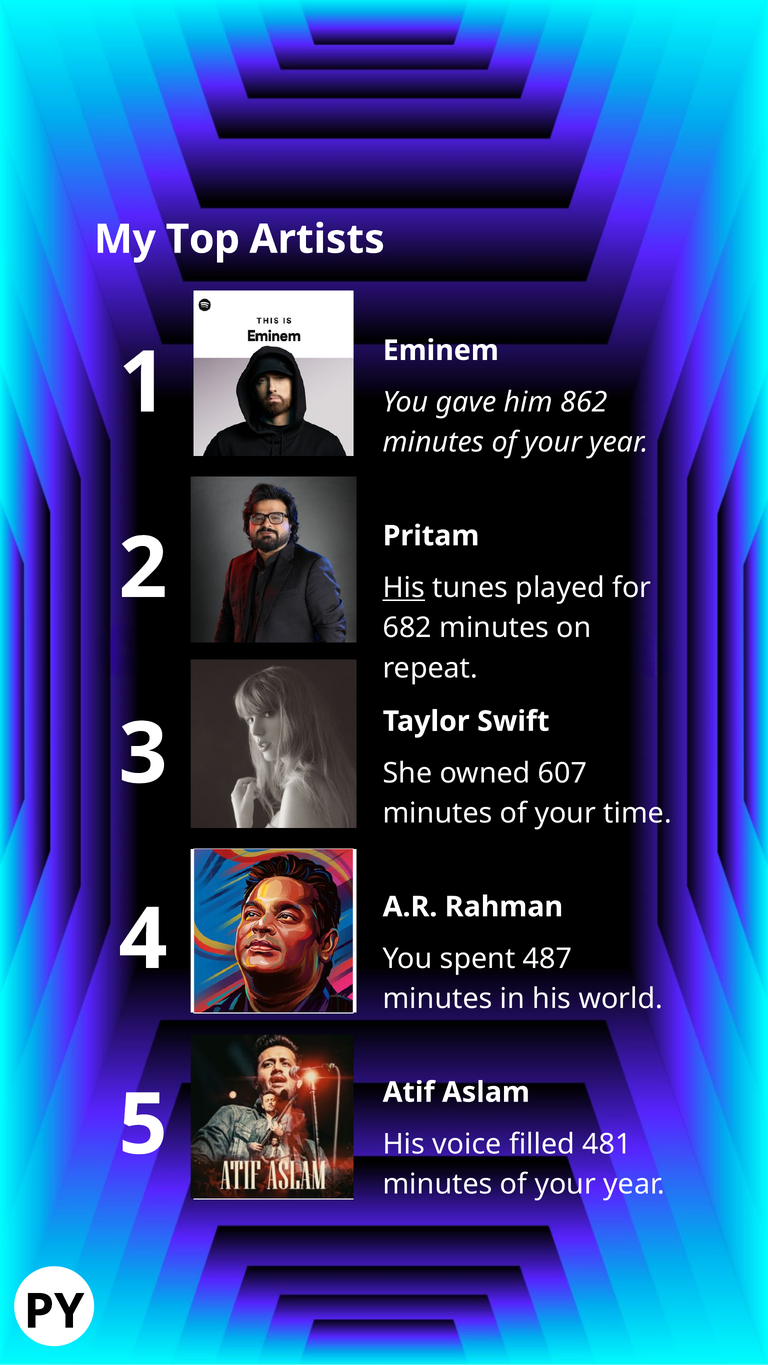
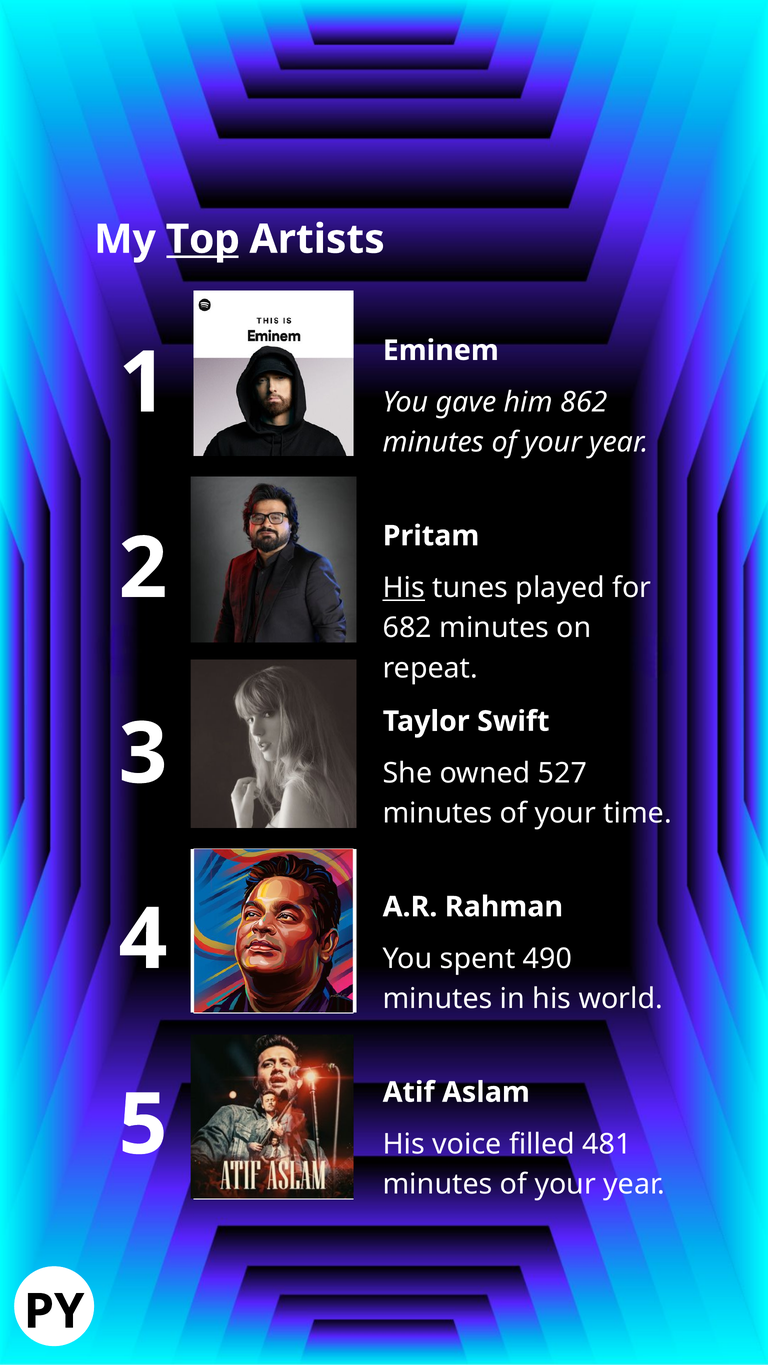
Top underline: none -> present
607: 607 -> 527
487: 487 -> 490
